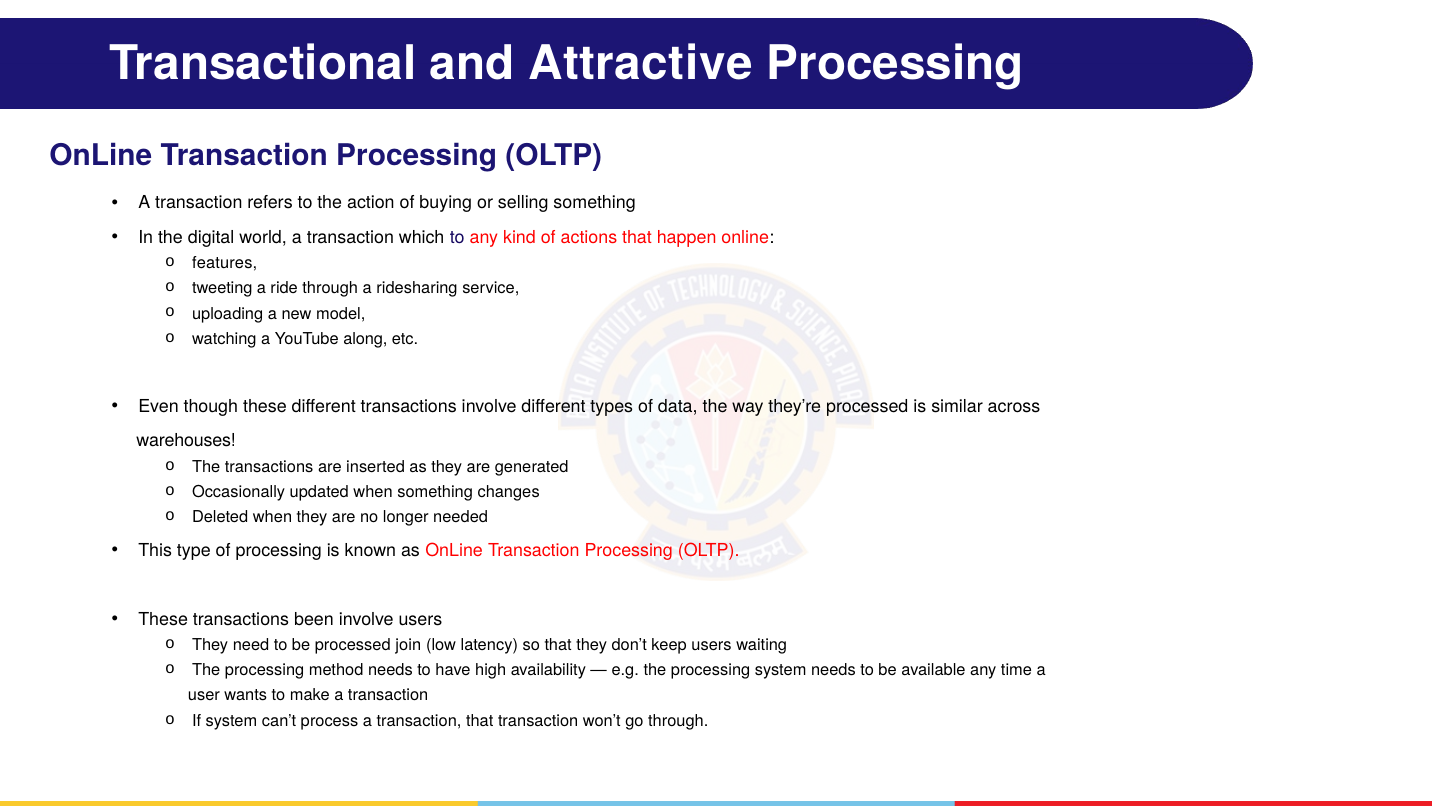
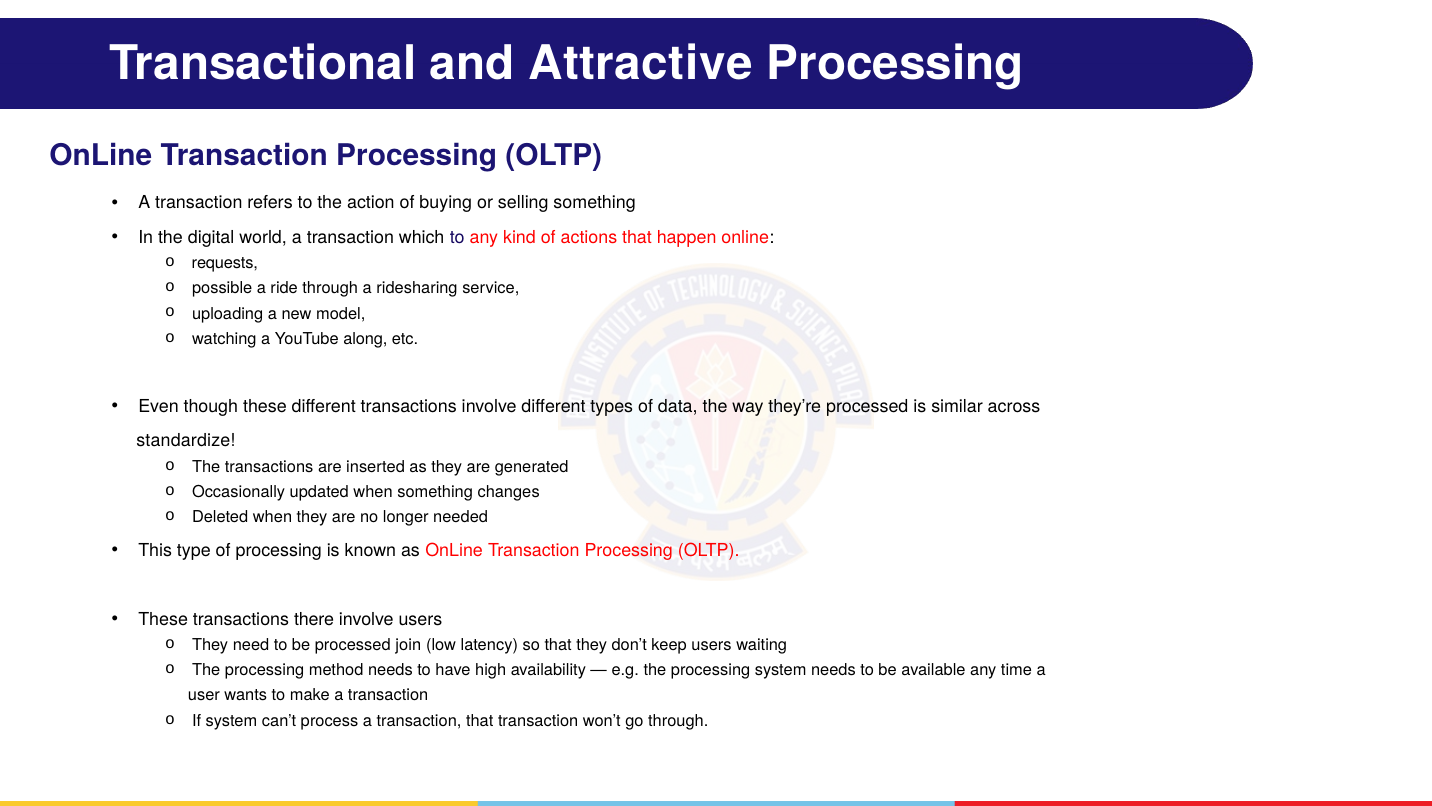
features: features -> requests
tweeting: tweeting -> possible
warehouses: warehouses -> standardize
been: been -> there
